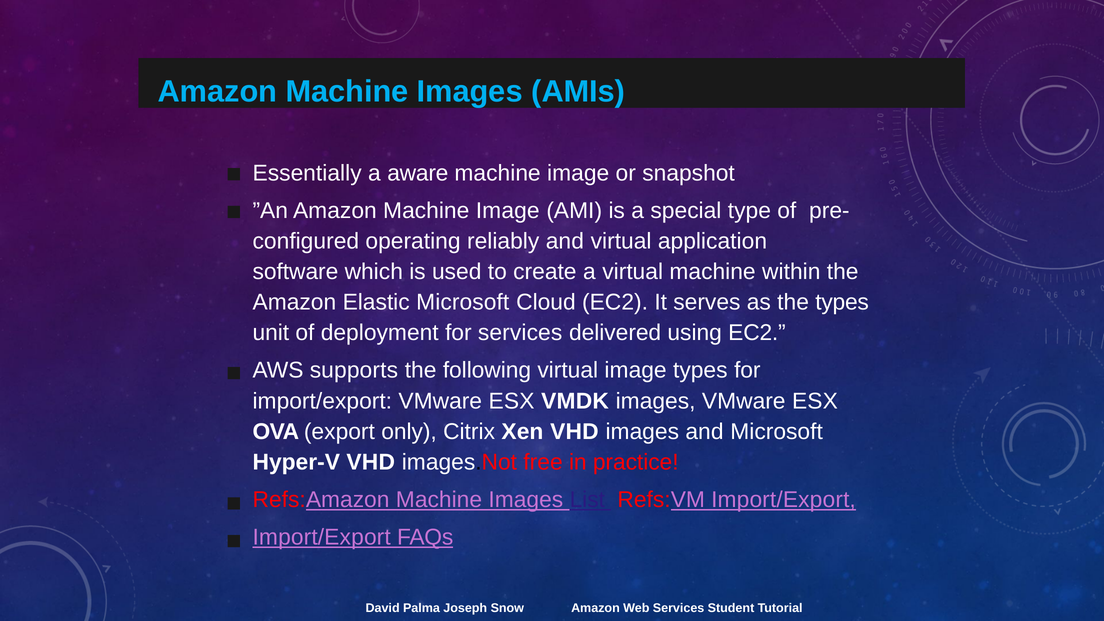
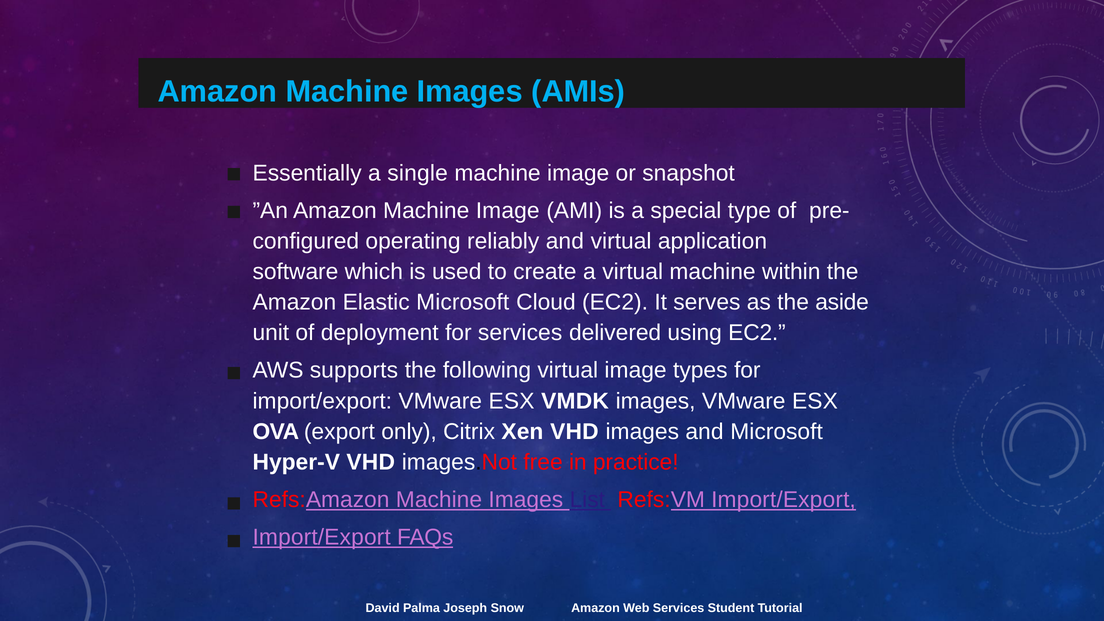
aware: aware -> single
the types: types -> aside
